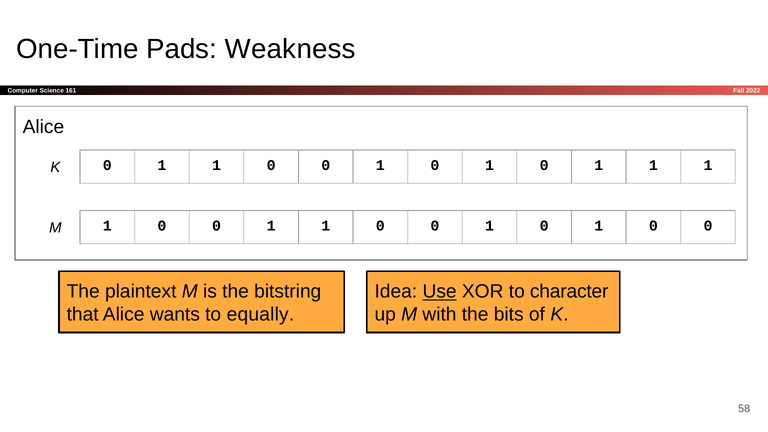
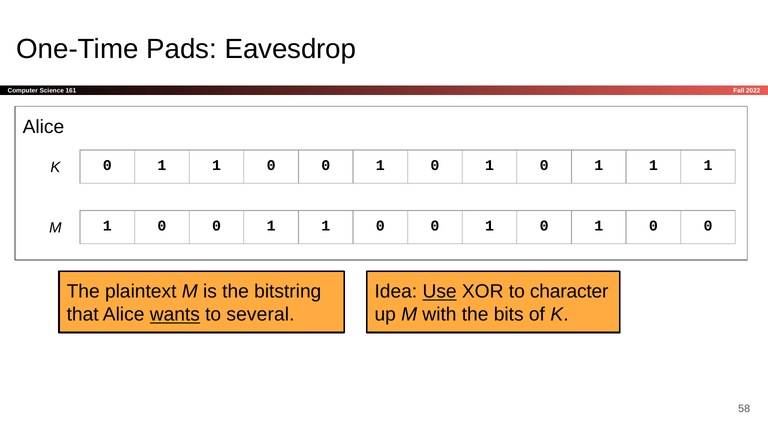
Weakness: Weakness -> Eavesdrop
wants underline: none -> present
equally: equally -> several
